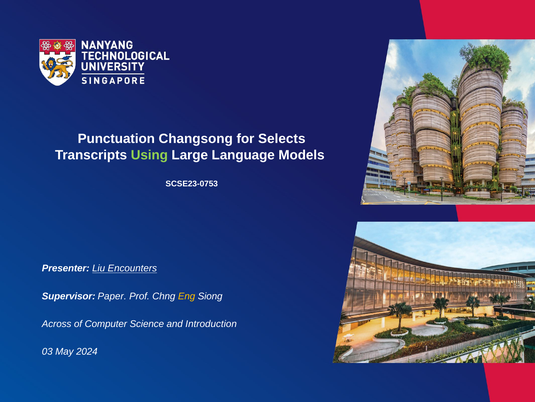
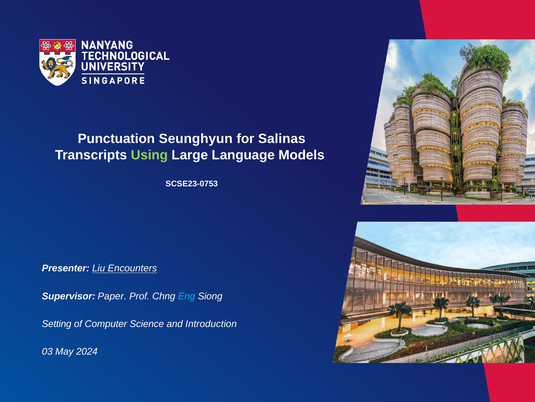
Changsong: Changsong -> Seunghyun
Selects: Selects -> Salinas
Eng colour: yellow -> light blue
Across: Across -> Setting
